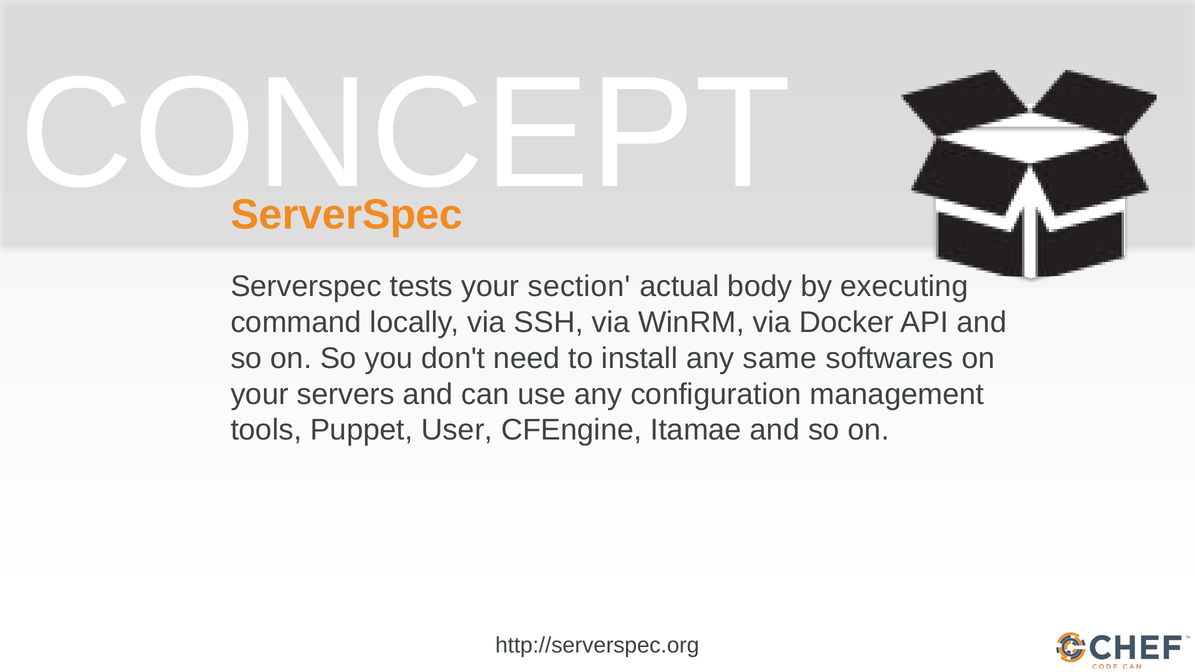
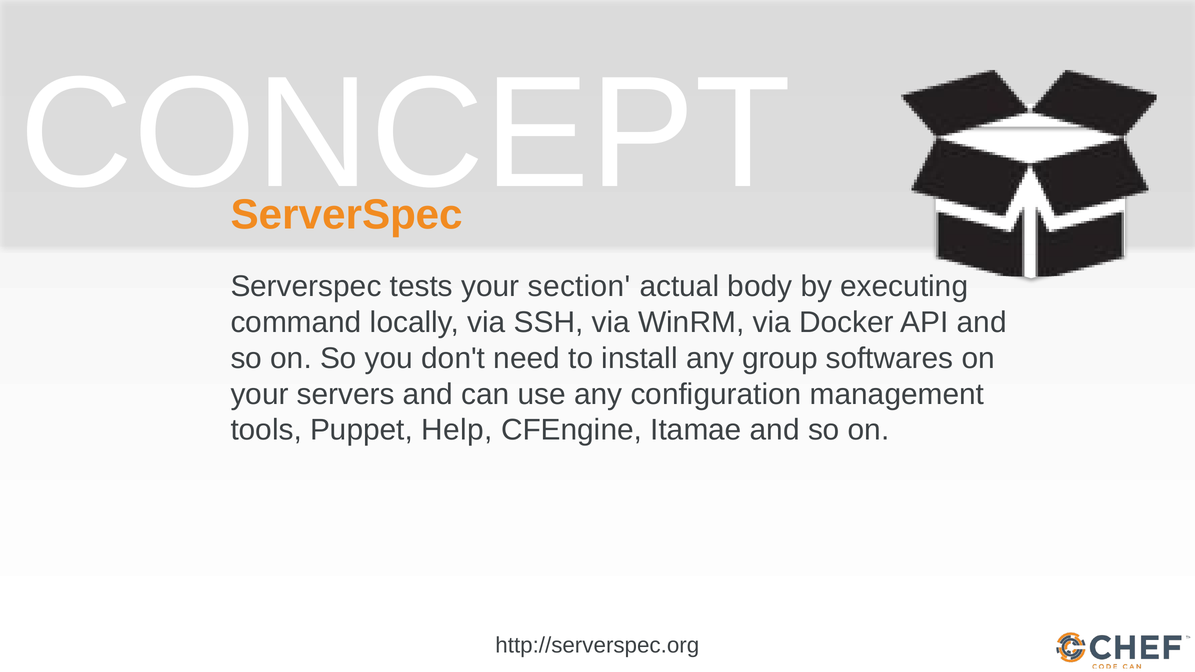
same: same -> group
User: User -> Help
